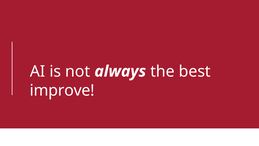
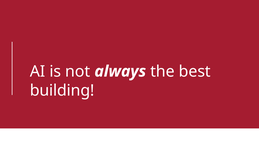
improve: improve -> building
